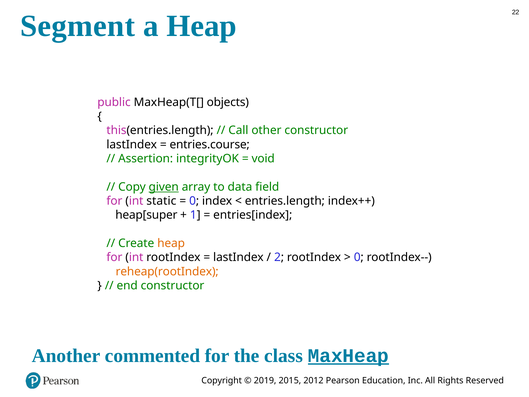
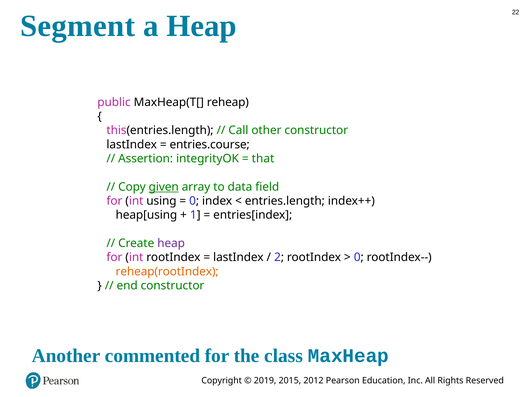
objects: objects -> reheap
void: void -> that
static: static -> using
heap[super: heap[super -> heap[using
heap at (171, 243) colour: orange -> purple
MaxHeap underline: present -> none
